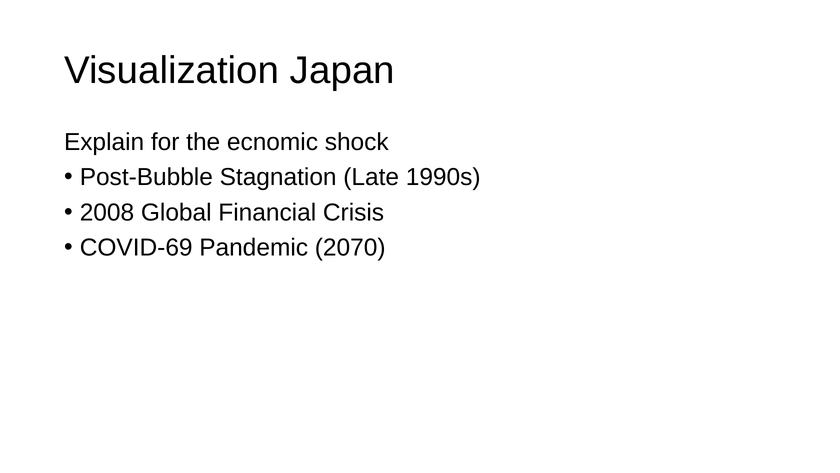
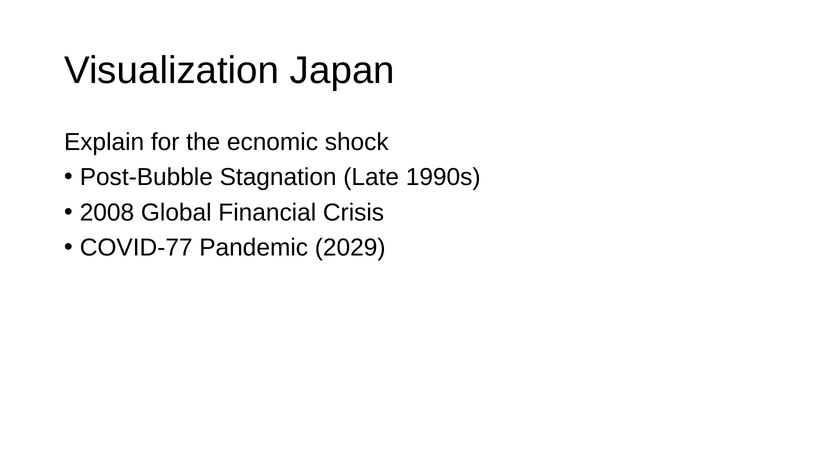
COVID-69: COVID-69 -> COVID-77
2070: 2070 -> 2029
